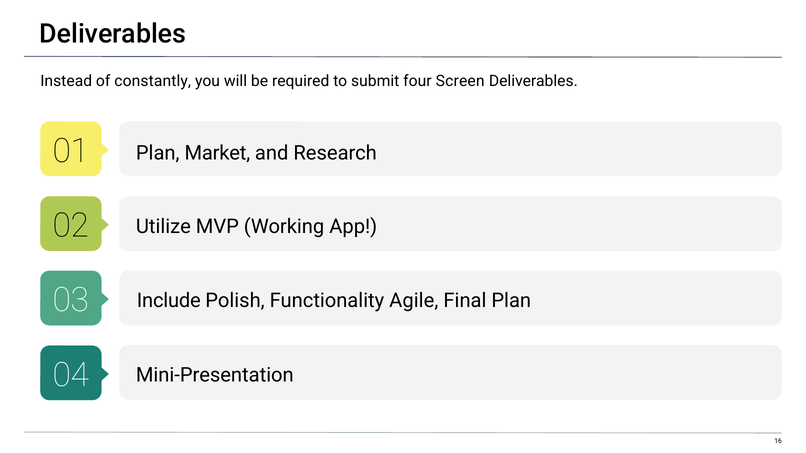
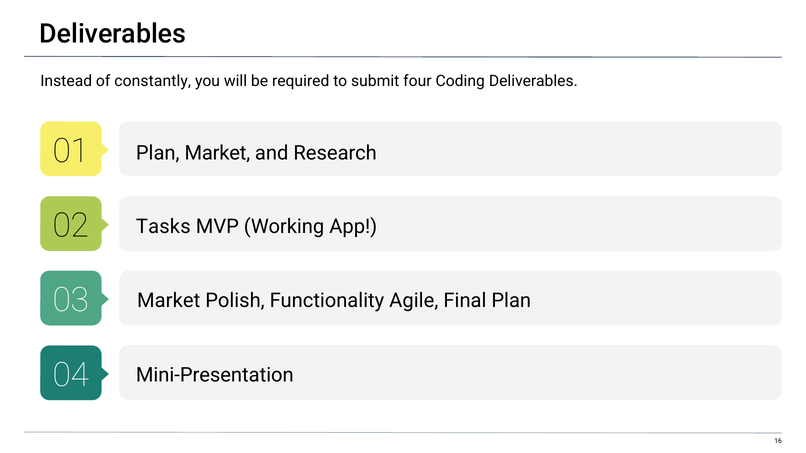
Screen: Screen -> Coding
Utilize: Utilize -> Tasks
Include at (169, 301): Include -> Market
